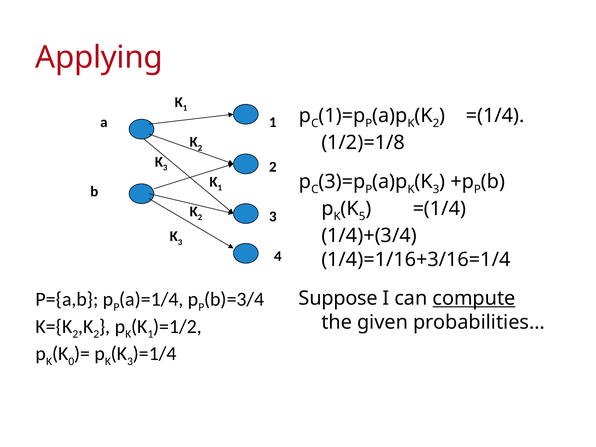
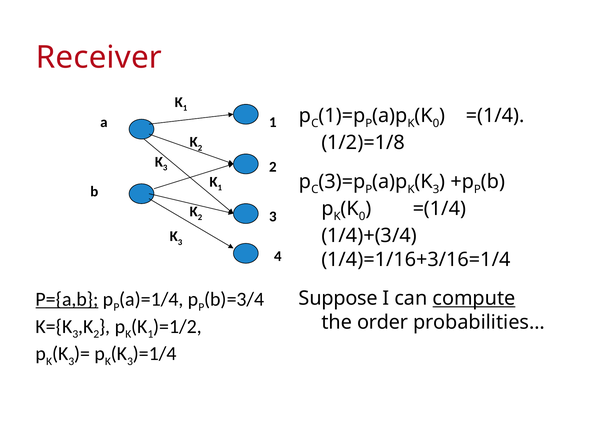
Applying: Applying -> Receiver
2 at (436, 123): 2 -> 0
5 at (362, 216): 5 -> 0
P={a,b underline: none -> present
given: given -> order
2 at (75, 334): 2 -> 3
0 at (71, 361): 0 -> 3
